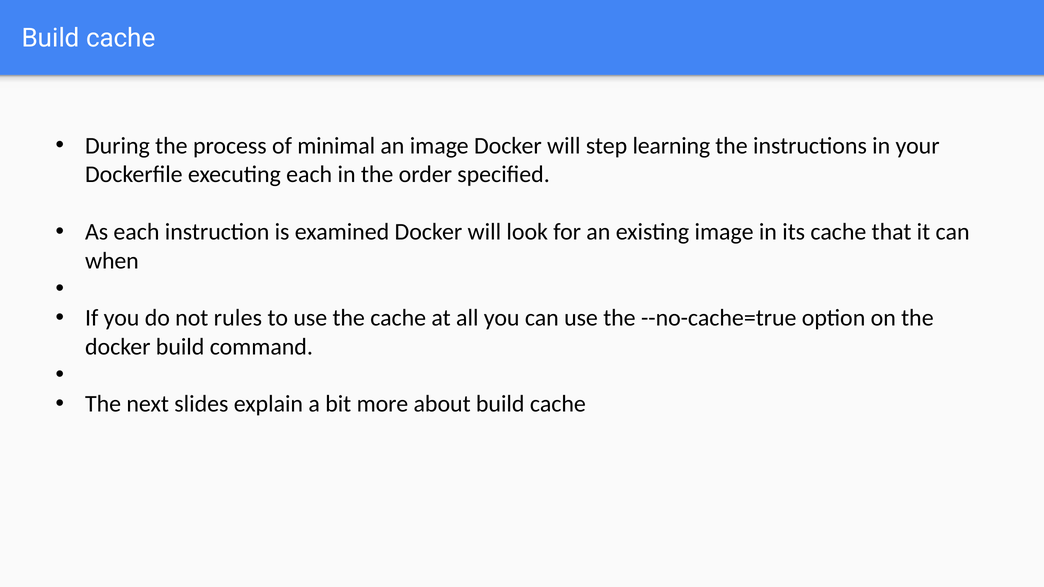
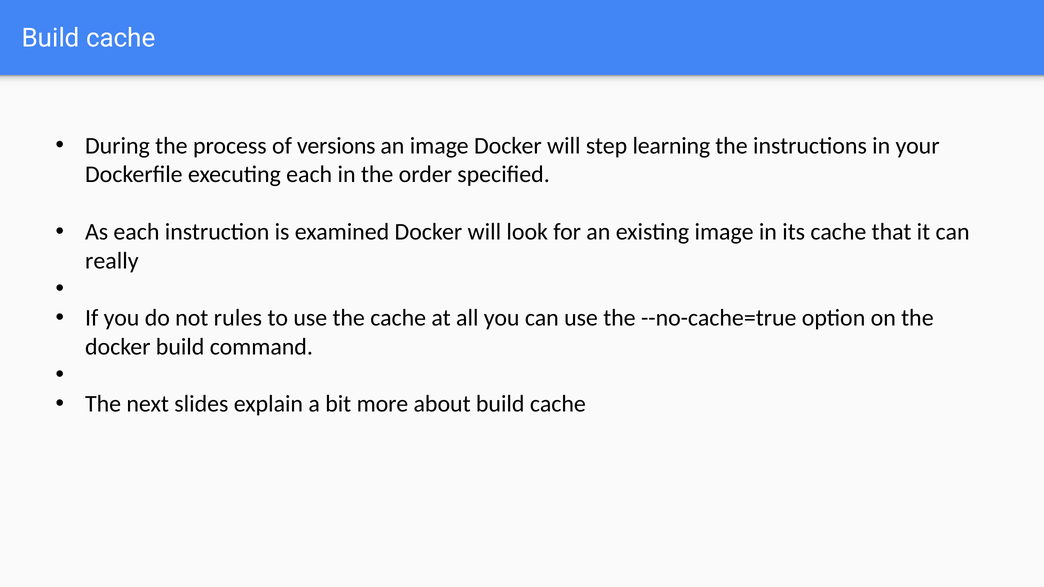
minimal: minimal -> versions
when: when -> really
